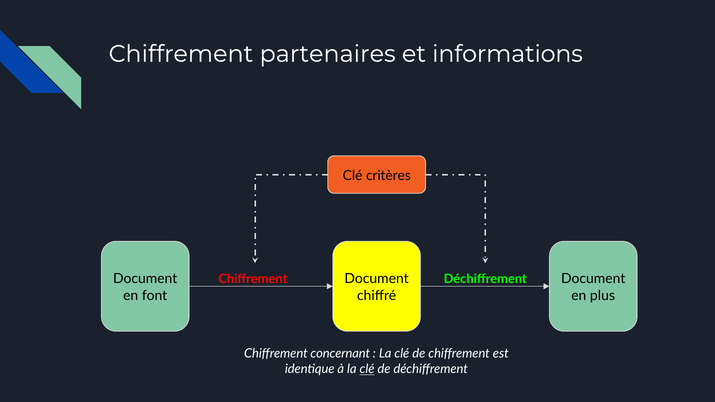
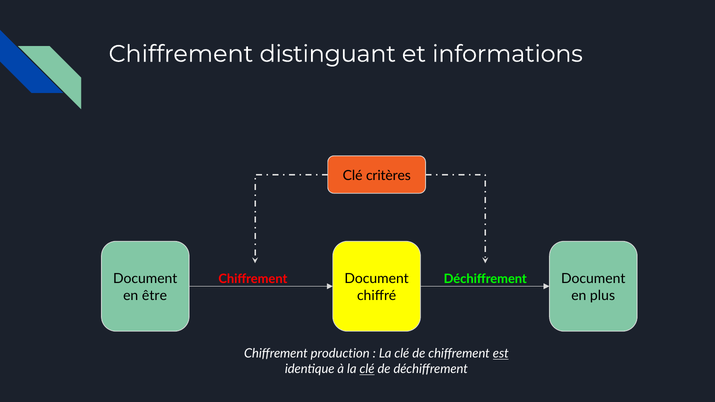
partenaires: partenaires -> distinguant
font: font -> être
concernant: concernant -> production
est underline: none -> present
